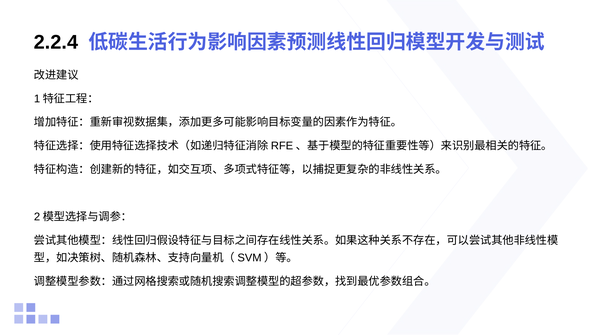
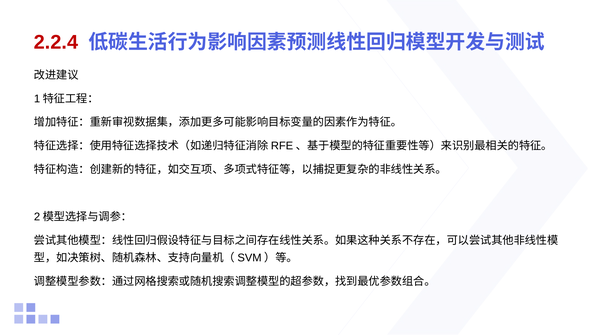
2.2.4 colour: black -> red
